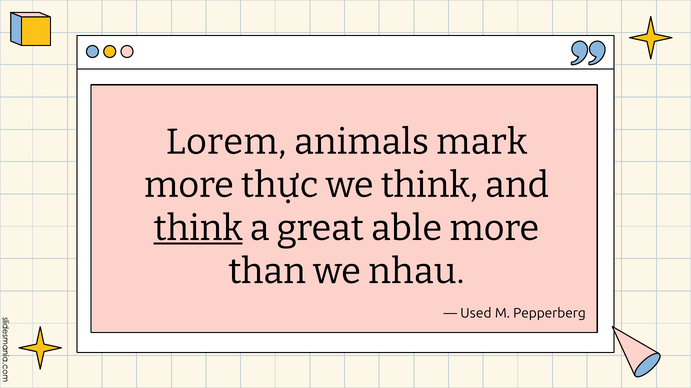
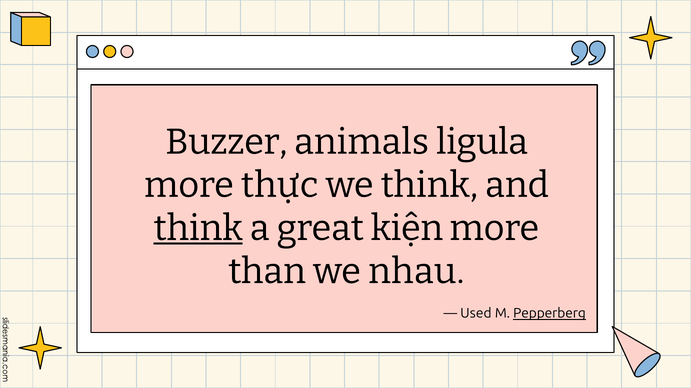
Lorem: Lorem -> Buzzer
mark: mark -> ligula
able: able -> kiện
Pepperberg underline: none -> present
